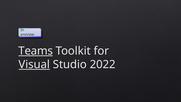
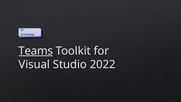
Visual underline: present -> none
